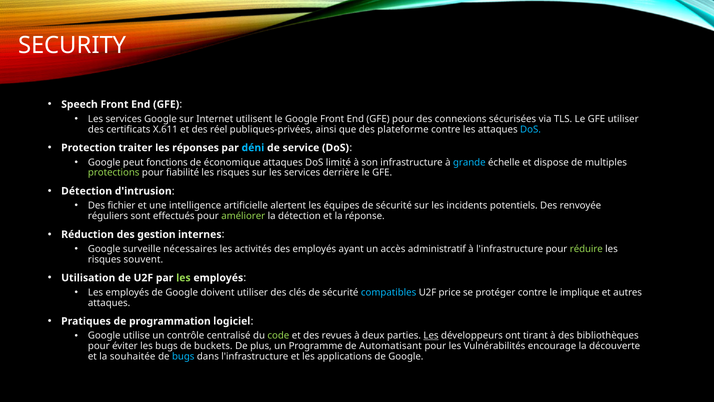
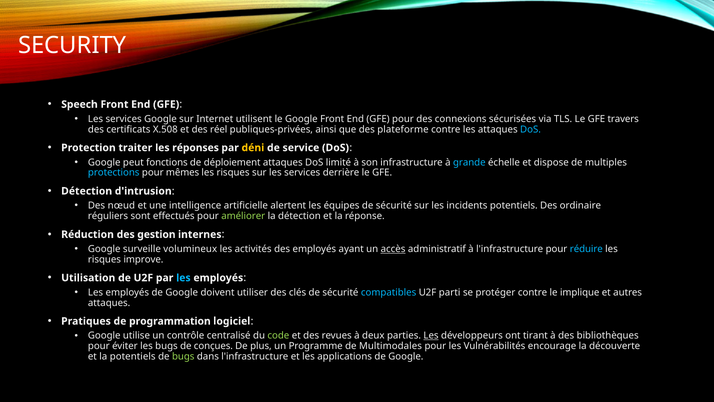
GFE utiliser: utiliser -> travers
X.611: X.611 -> X.508
déni colour: light blue -> yellow
économique: économique -> déploiement
protections colour: light green -> light blue
fiabilité: fiabilité -> mêmes
fichier: fichier -> nœud
renvoyée: renvoyée -> ordinaire
nécessaires: nécessaires -> volumineux
accès underline: none -> present
réduire colour: light green -> light blue
souvent: souvent -> improve
les at (183, 278) colour: light green -> light blue
price: price -> parti
buckets: buckets -> conçues
Automatisant: Automatisant -> Multimodales
la souhaitée: souhaitée -> potentiels
bugs at (183, 356) colour: light blue -> light green
